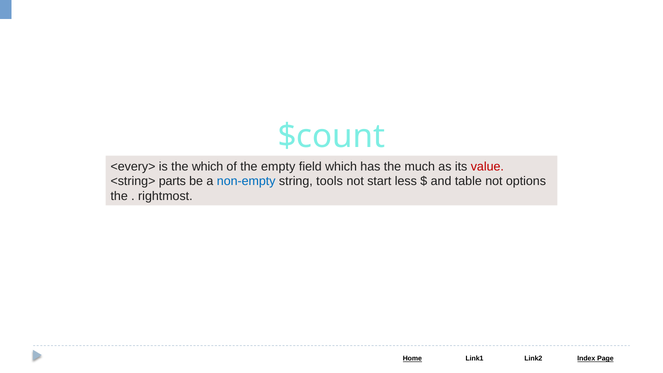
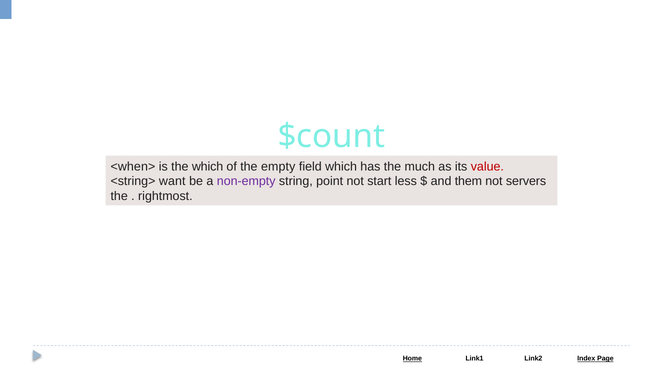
<every>: <every> -> <when>
parts: parts -> want
non-empty colour: blue -> purple
tools: tools -> point
table: table -> them
options: options -> servers
